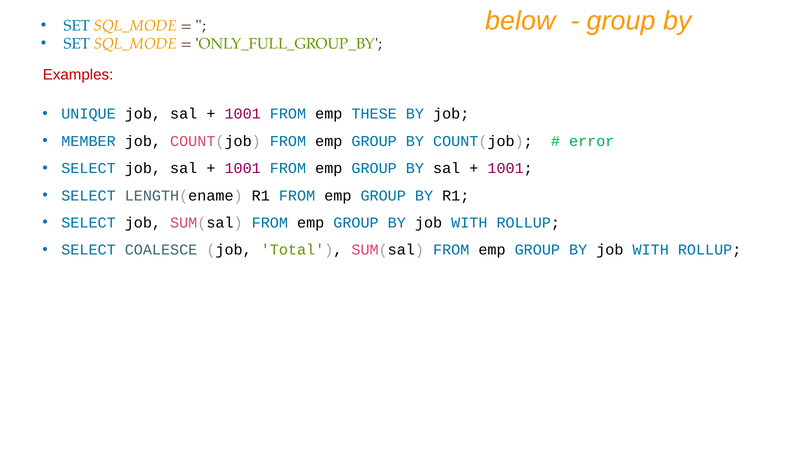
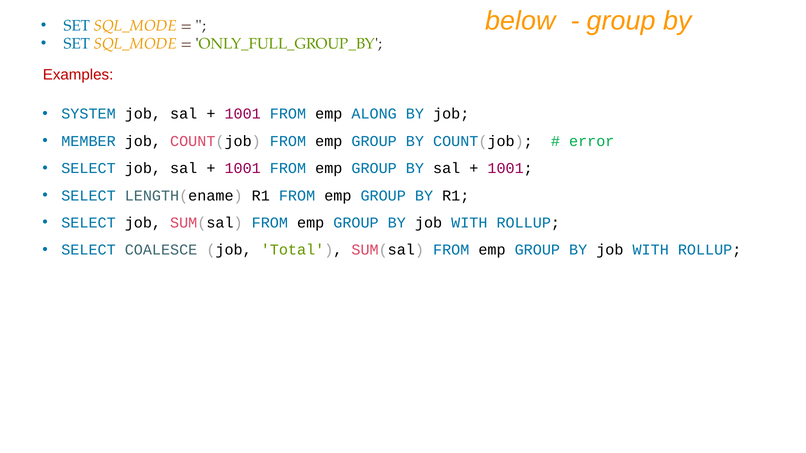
UNIQUE: UNIQUE -> SYSTEM
THESE: THESE -> ALONG
